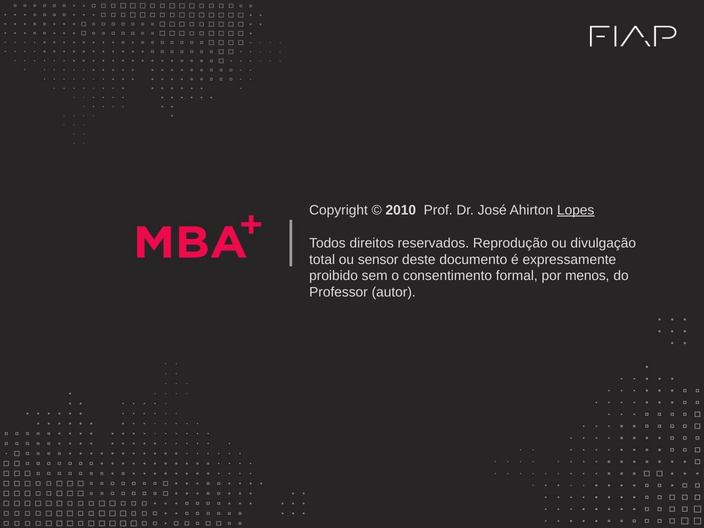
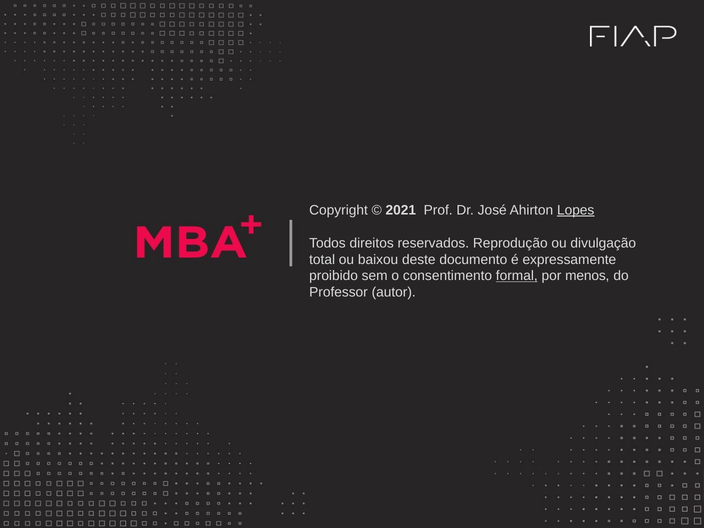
2010: 2010 -> 2021
sensor: sensor -> baixou
formal underline: none -> present
